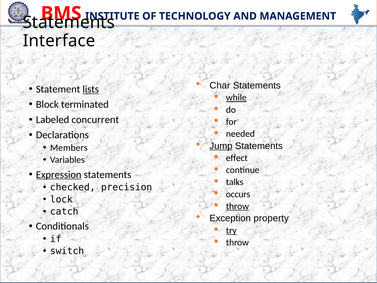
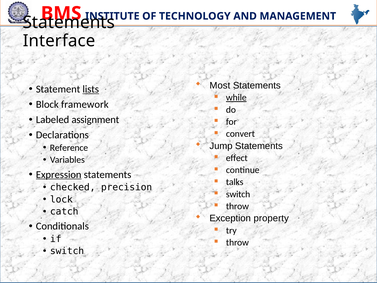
Char: Char -> Most
terminated: terminated -> framework
concurrent: concurrent -> assignment
needed: needed -> convert
Jump underline: present -> none
Members: Members -> Reference
occurs at (238, 194): occurs -> switch
throw at (237, 206) underline: present -> none
try underline: present -> none
